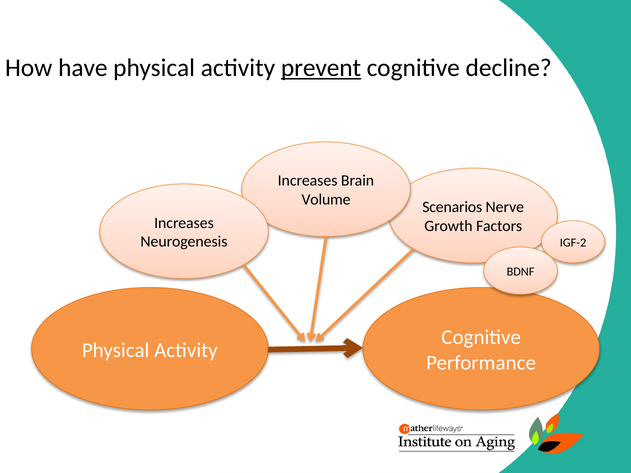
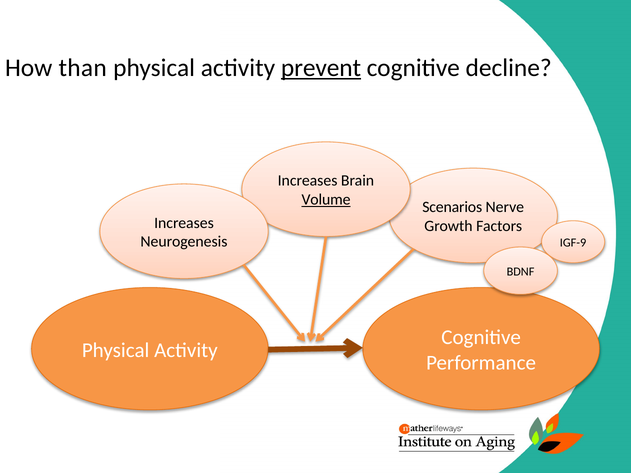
have: have -> than
Volume underline: none -> present
IGF-2: IGF-2 -> IGF-9
